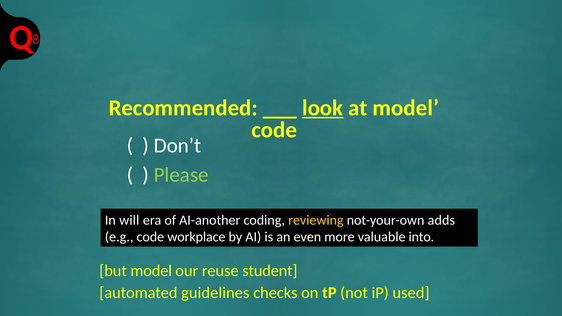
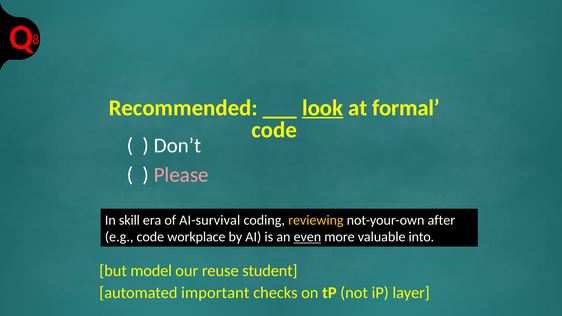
at model: model -> formal
Please colour: light green -> pink
will: will -> skill
AI-another: AI-another -> AI-survival
adds: adds -> after
even underline: none -> present
guidelines: guidelines -> important
used: used -> layer
